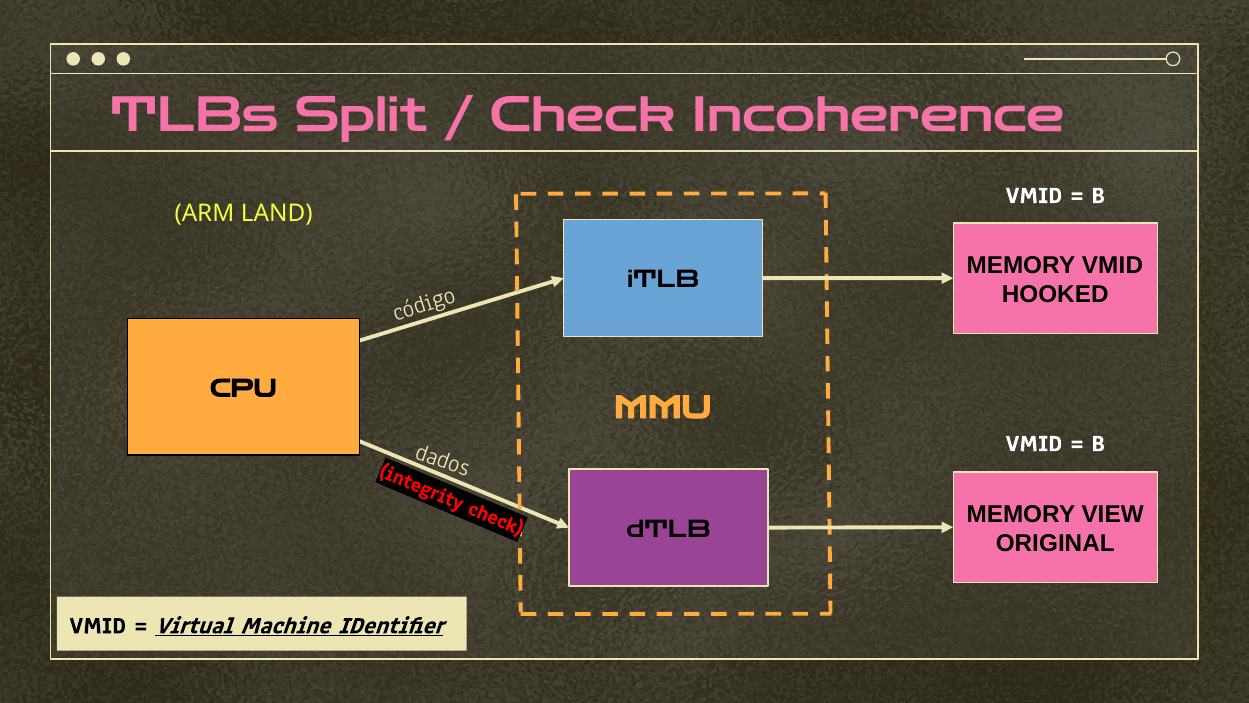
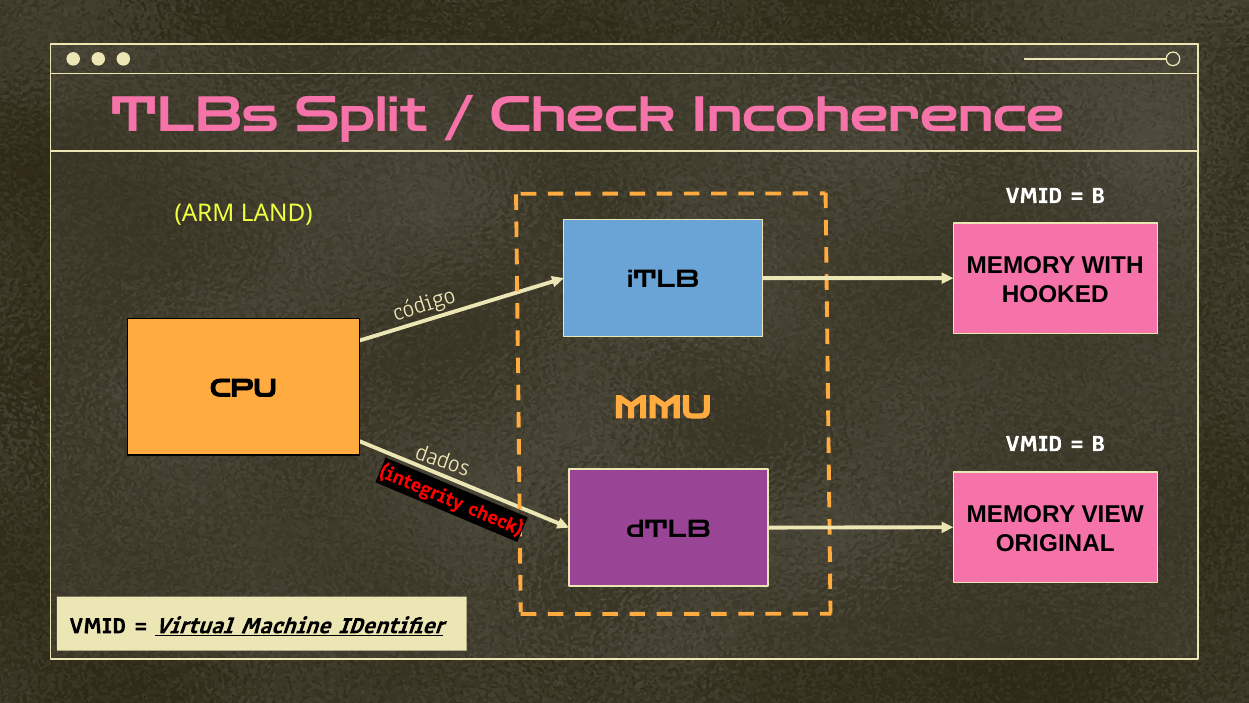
MEMORY VMID: VMID -> WITH
